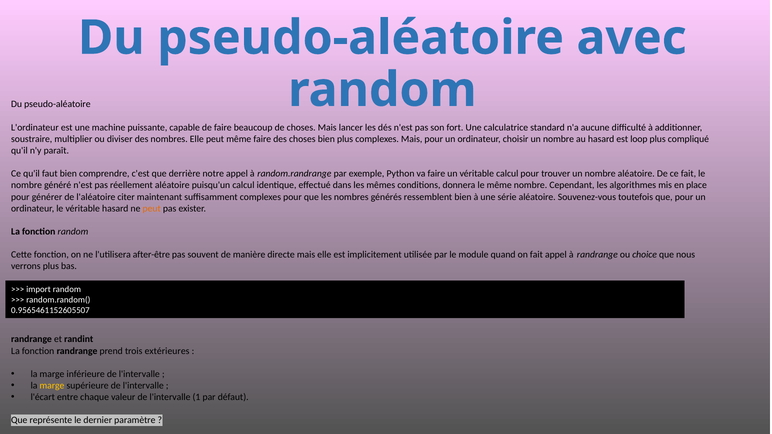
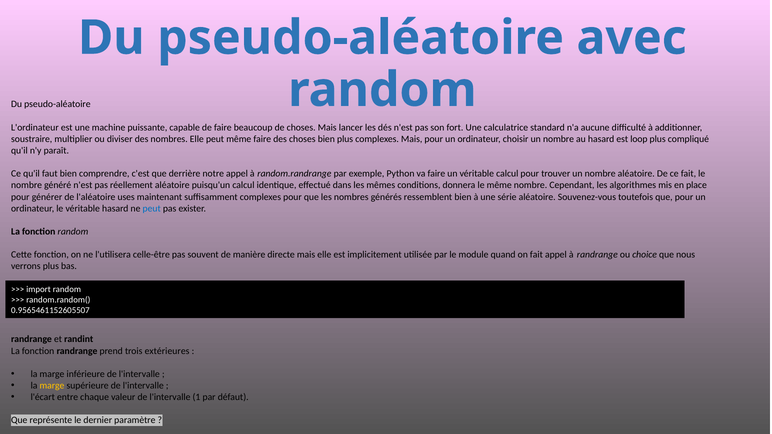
citer: citer -> uses
peut at (152, 209) colour: orange -> blue
after-être: after-être -> celle-être
